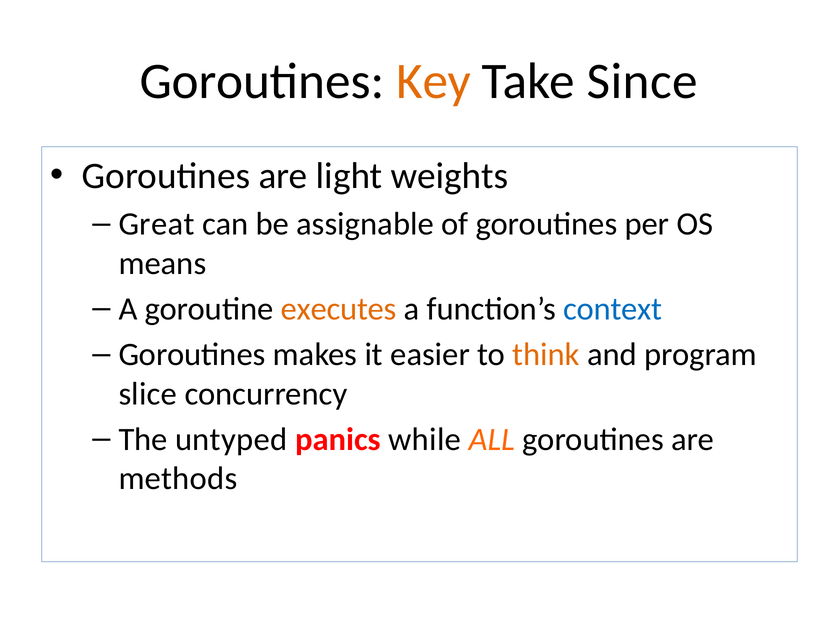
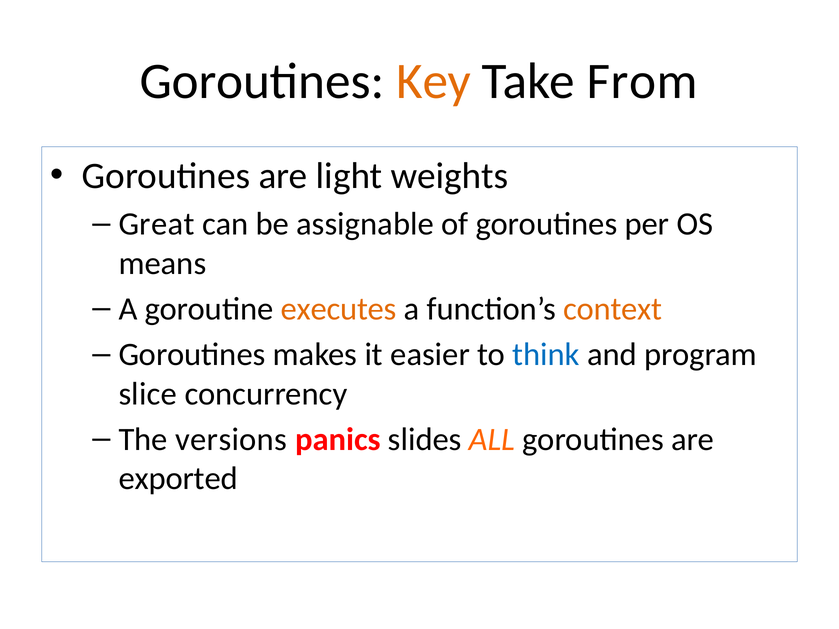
Since: Since -> From
context colour: blue -> orange
think colour: orange -> blue
untyped: untyped -> versions
while: while -> slides
methods: methods -> exported
